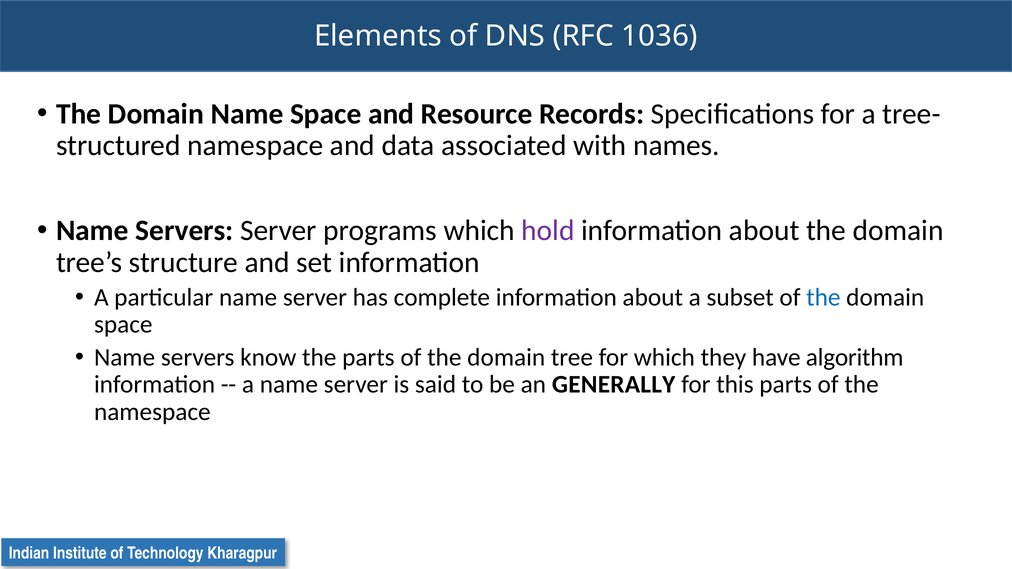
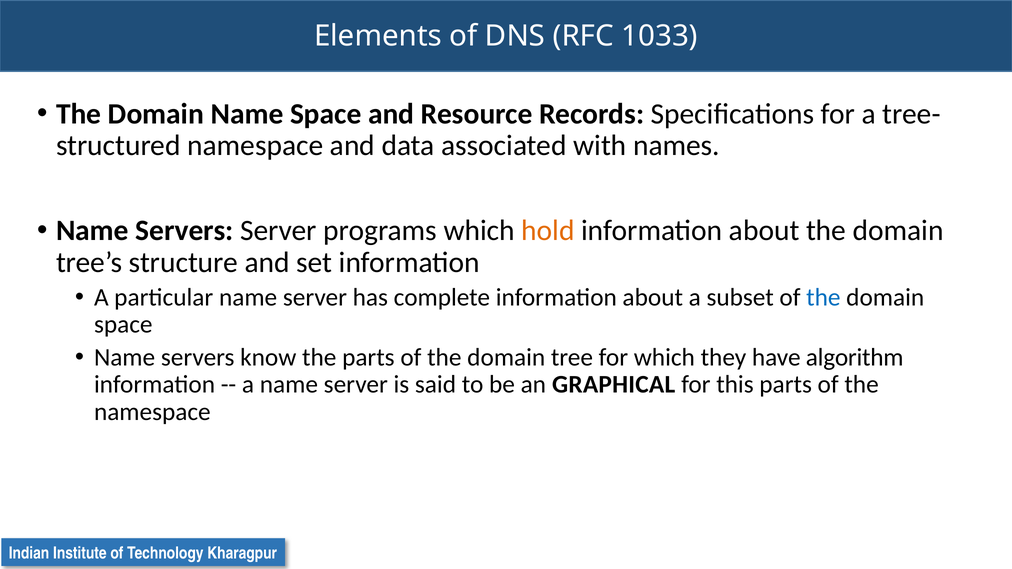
1036: 1036 -> 1033
hold colour: purple -> orange
GENERALLY: GENERALLY -> GRAPHICAL
